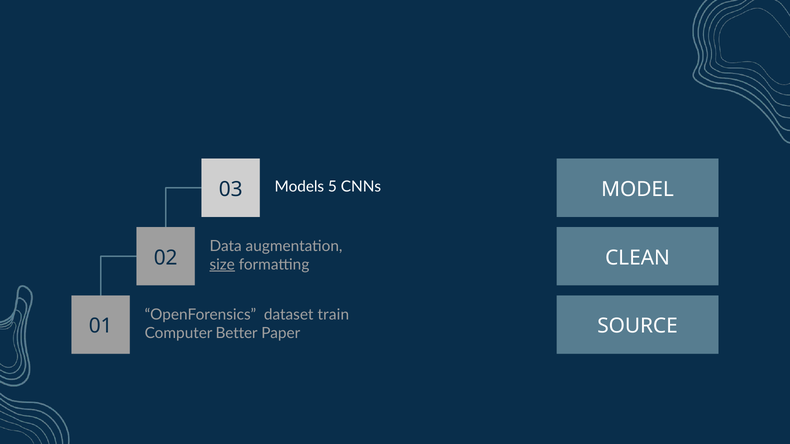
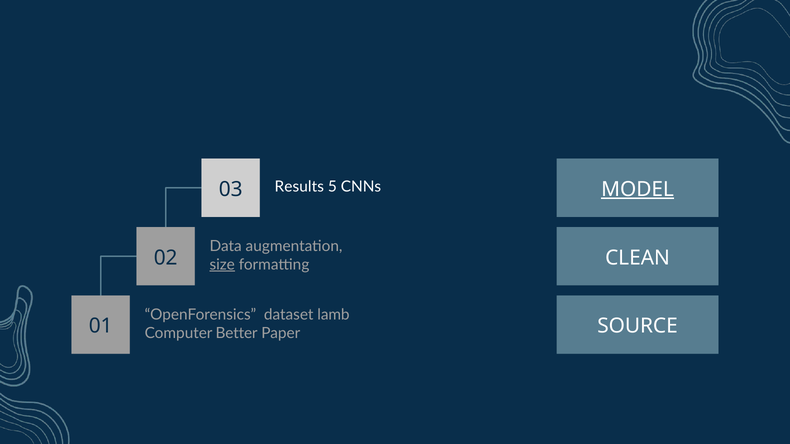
Models: Models -> Results
MODEL underline: none -> present
train: train -> lamb
